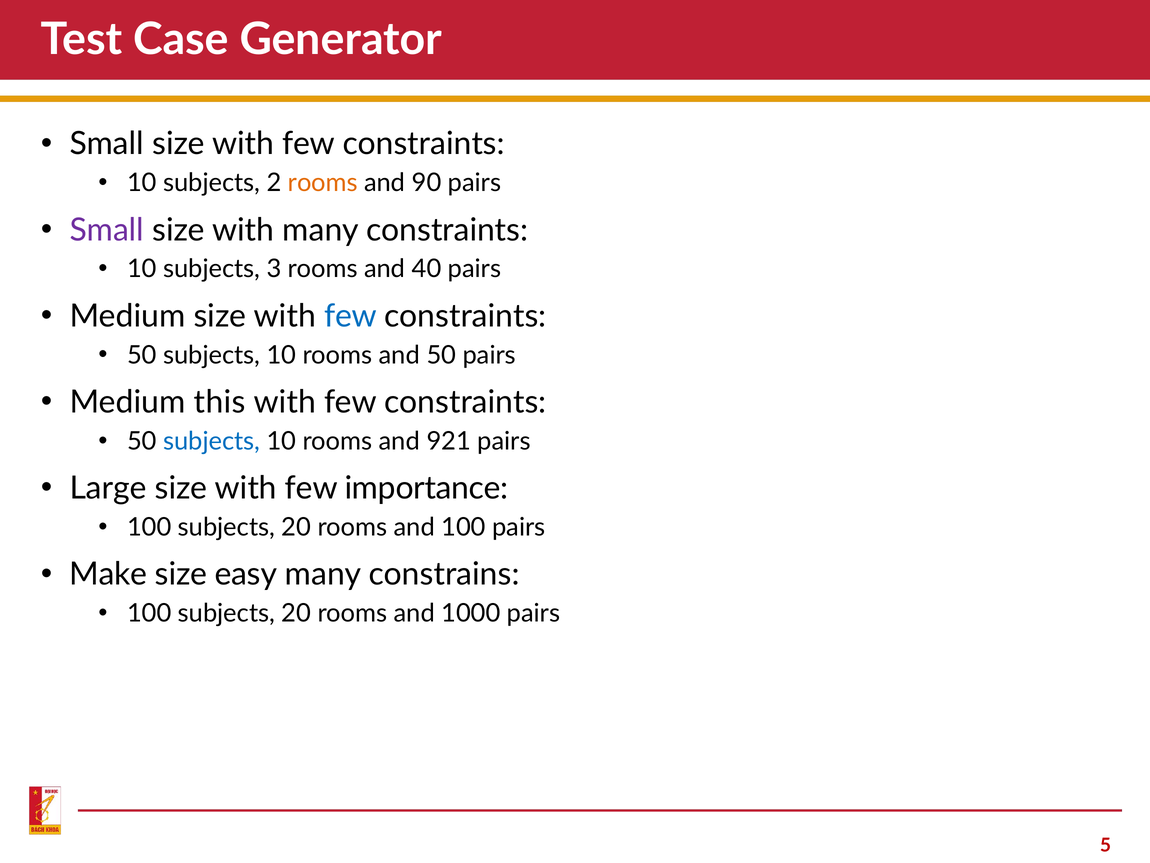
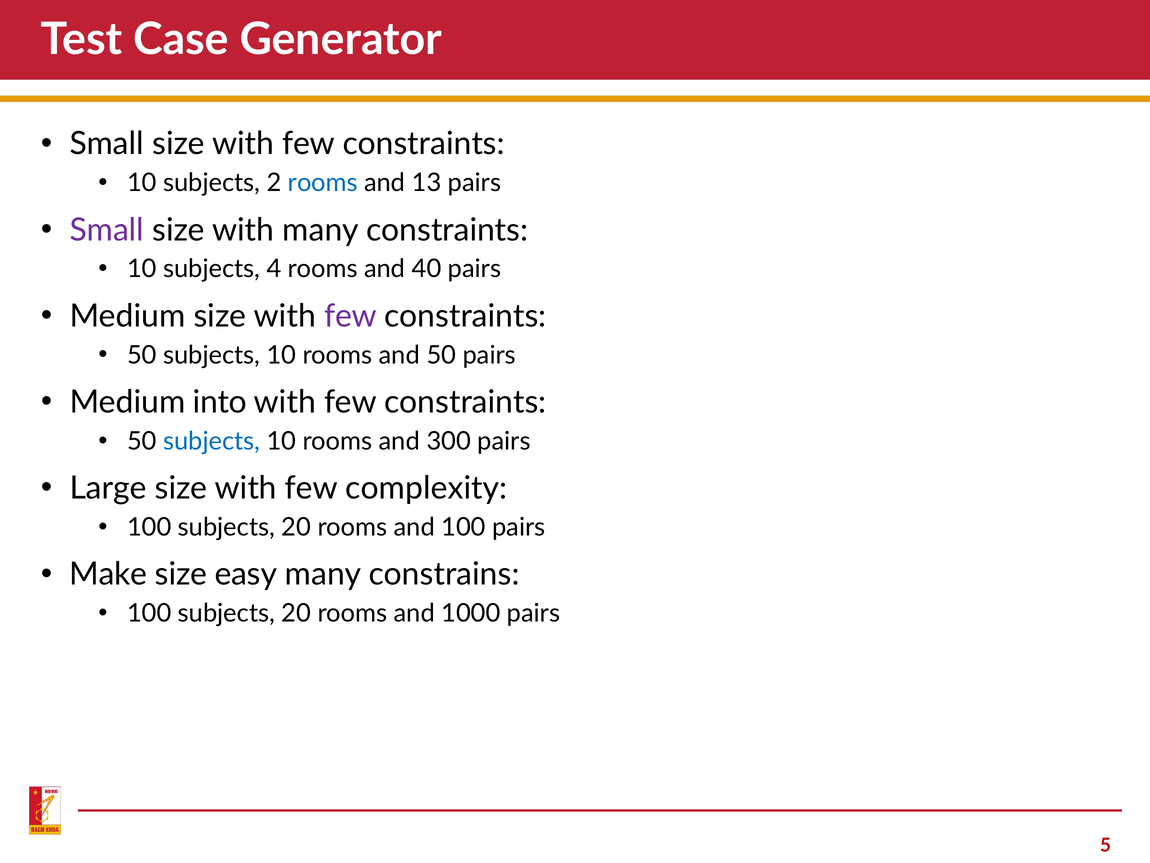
rooms at (323, 183) colour: orange -> blue
90: 90 -> 13
3: 3 -> 4
few at (351, 316) colour: blue -> purple
this: this -> into
921: 921 -> 300
importance: importance -> complexity
